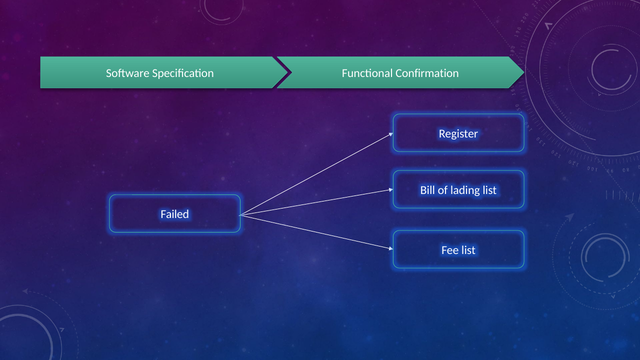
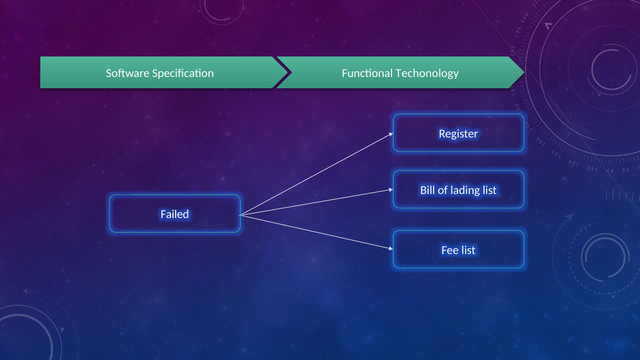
Confirmation: Confirmation -> Techonology
